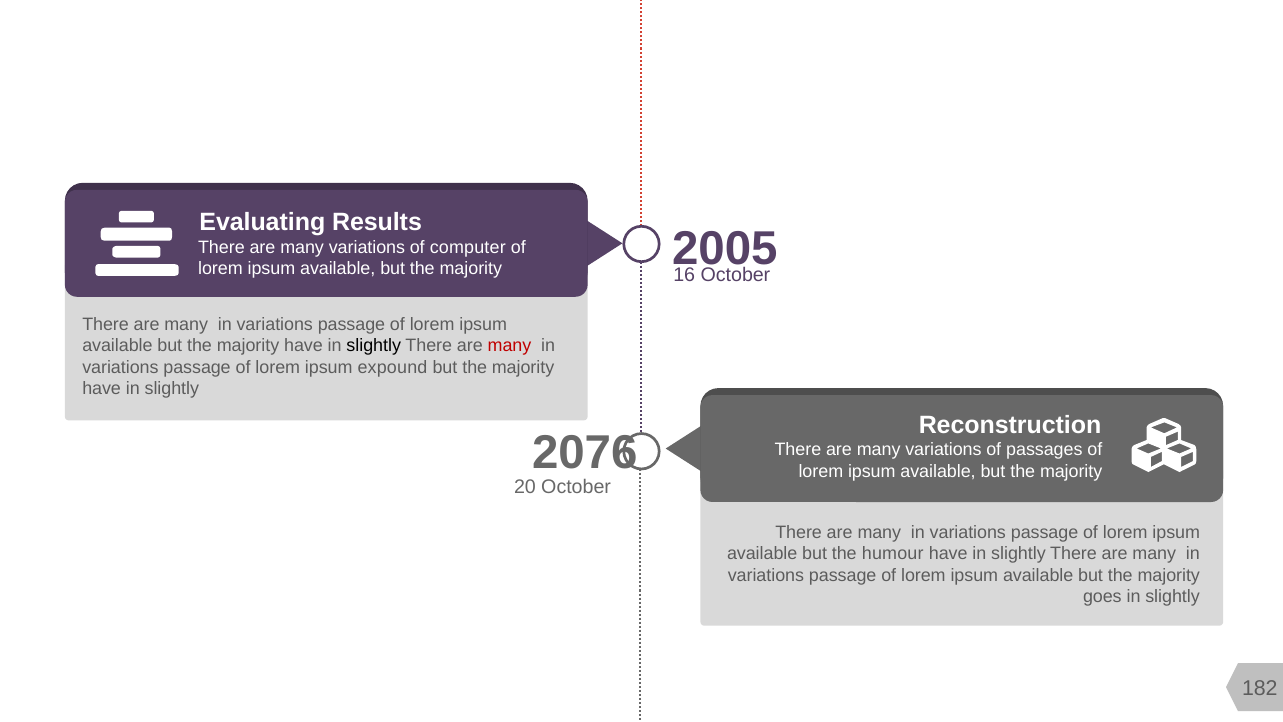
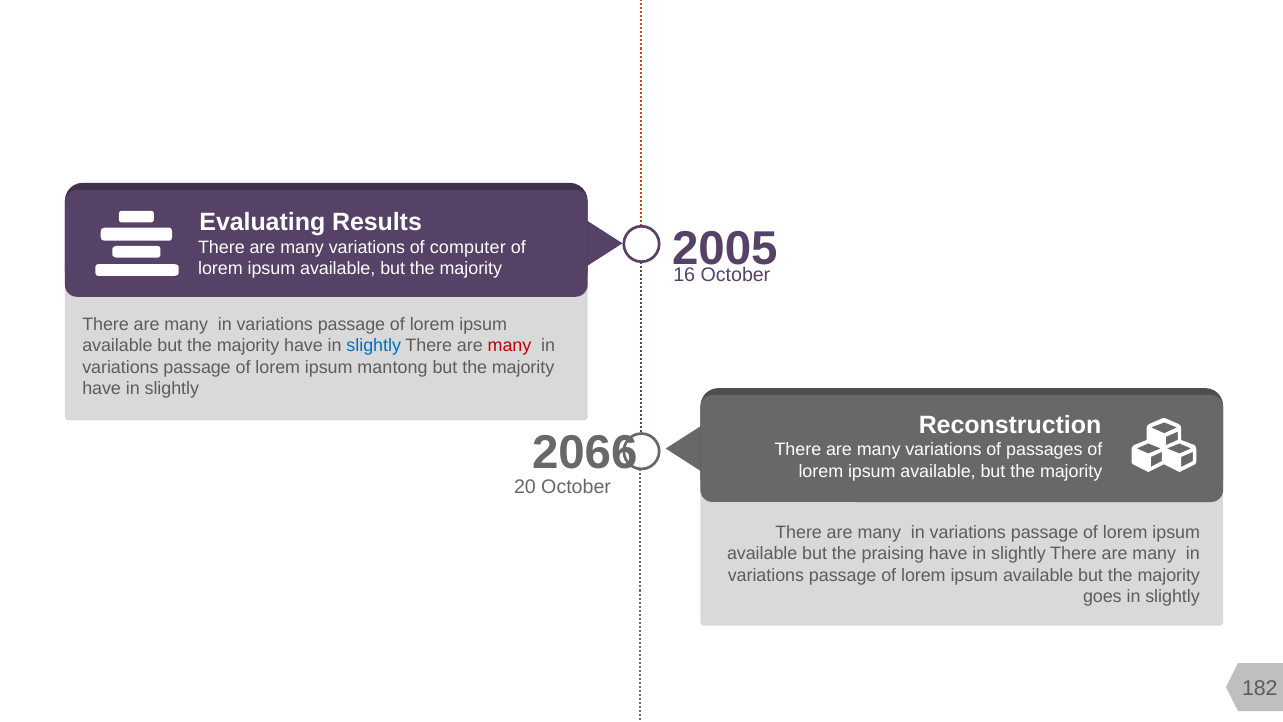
slightly at (374, 346) colour: black -> blue
expound: expound -> mantong
2076: 2076 -> 2066
humour: humour -> praising
